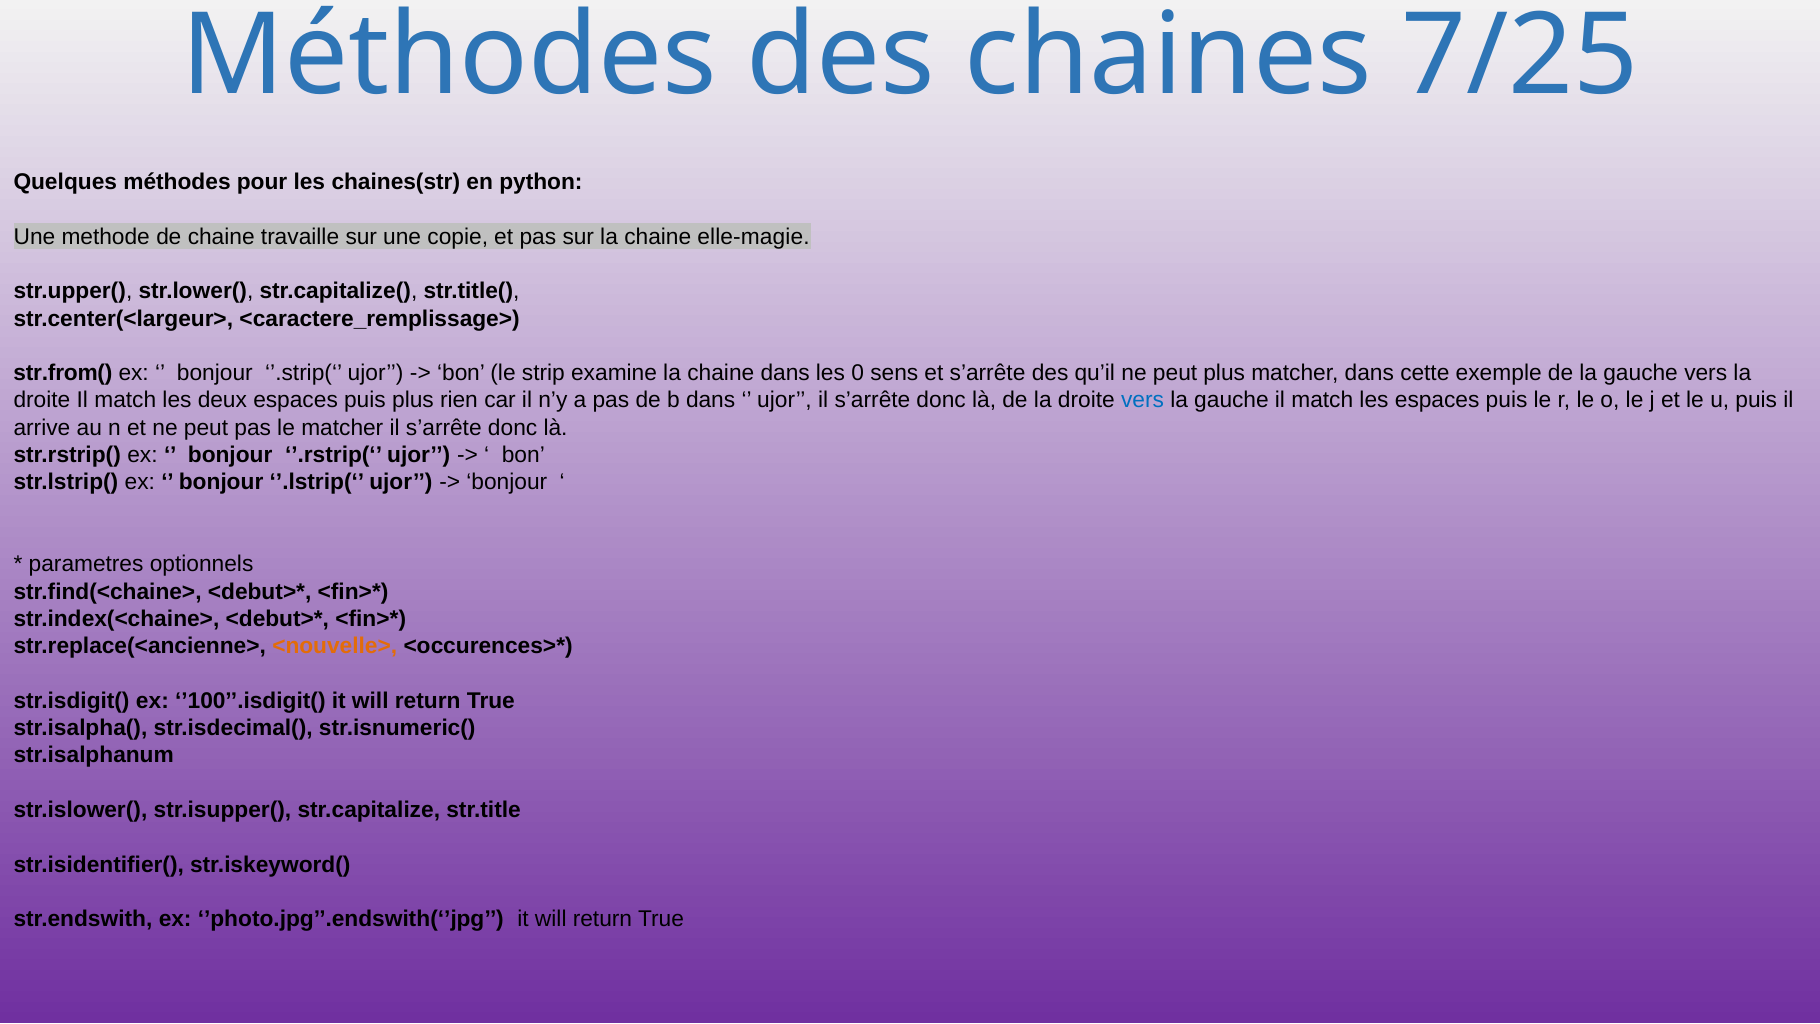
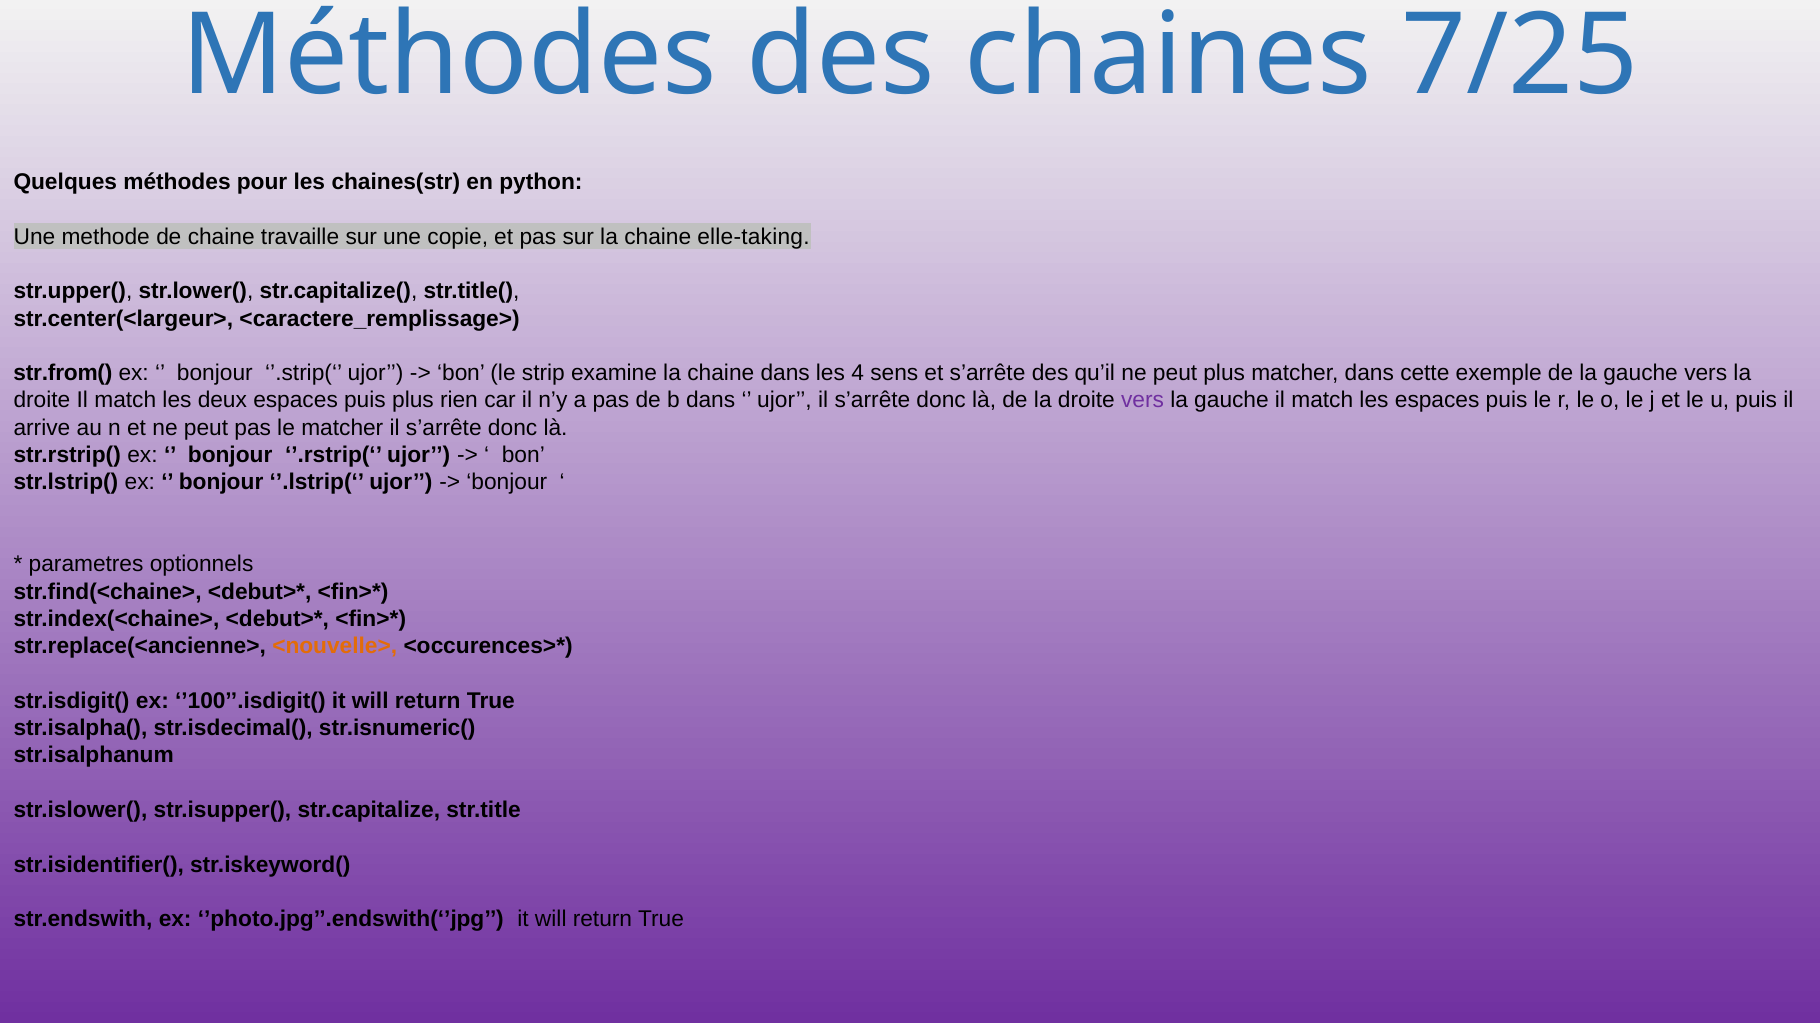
elle-magie: elle-magie -> elle-taking
0: 0 -> 4
vers at (1142, 400) colour: blue -> purple
